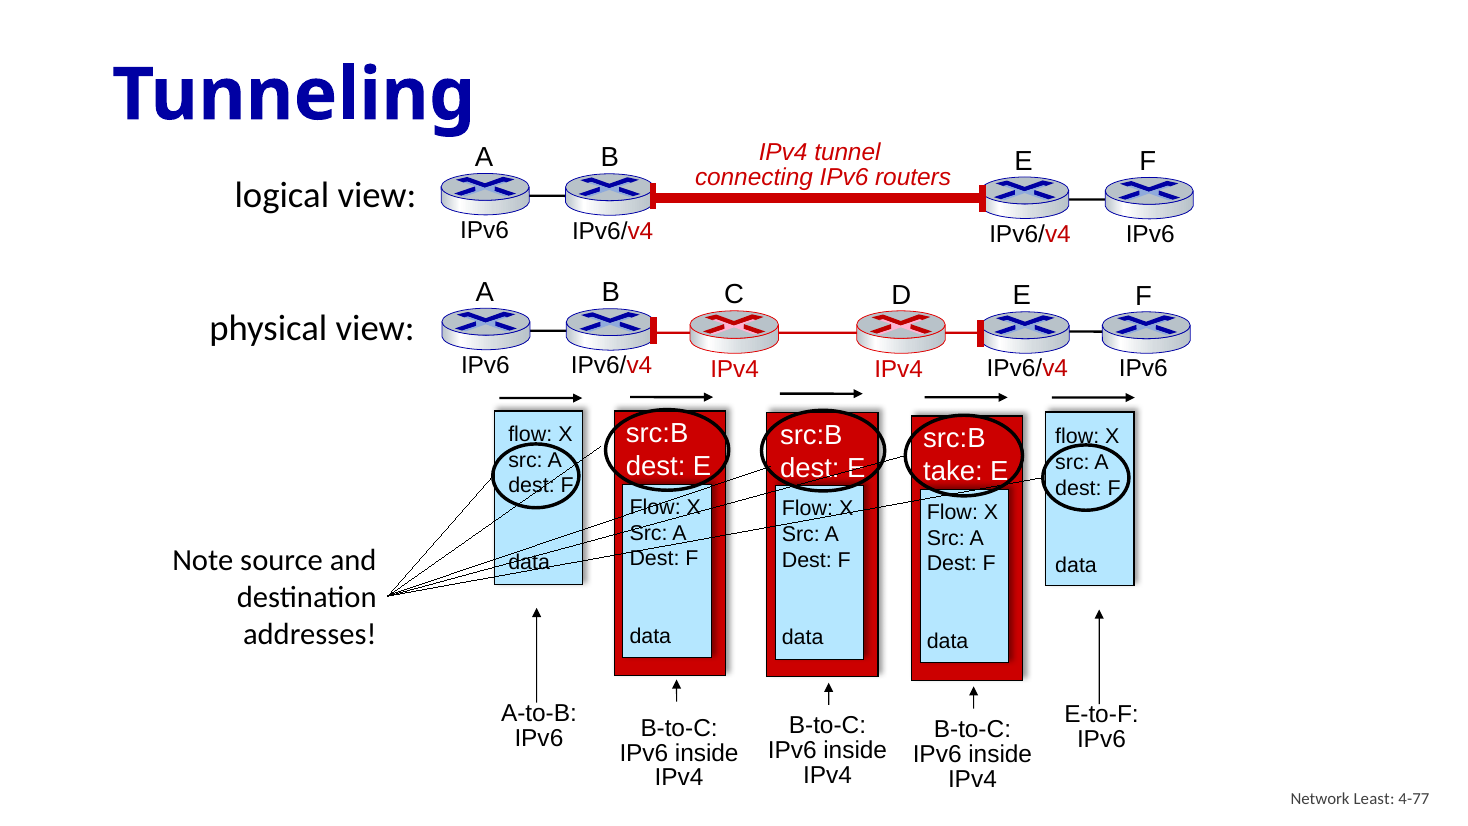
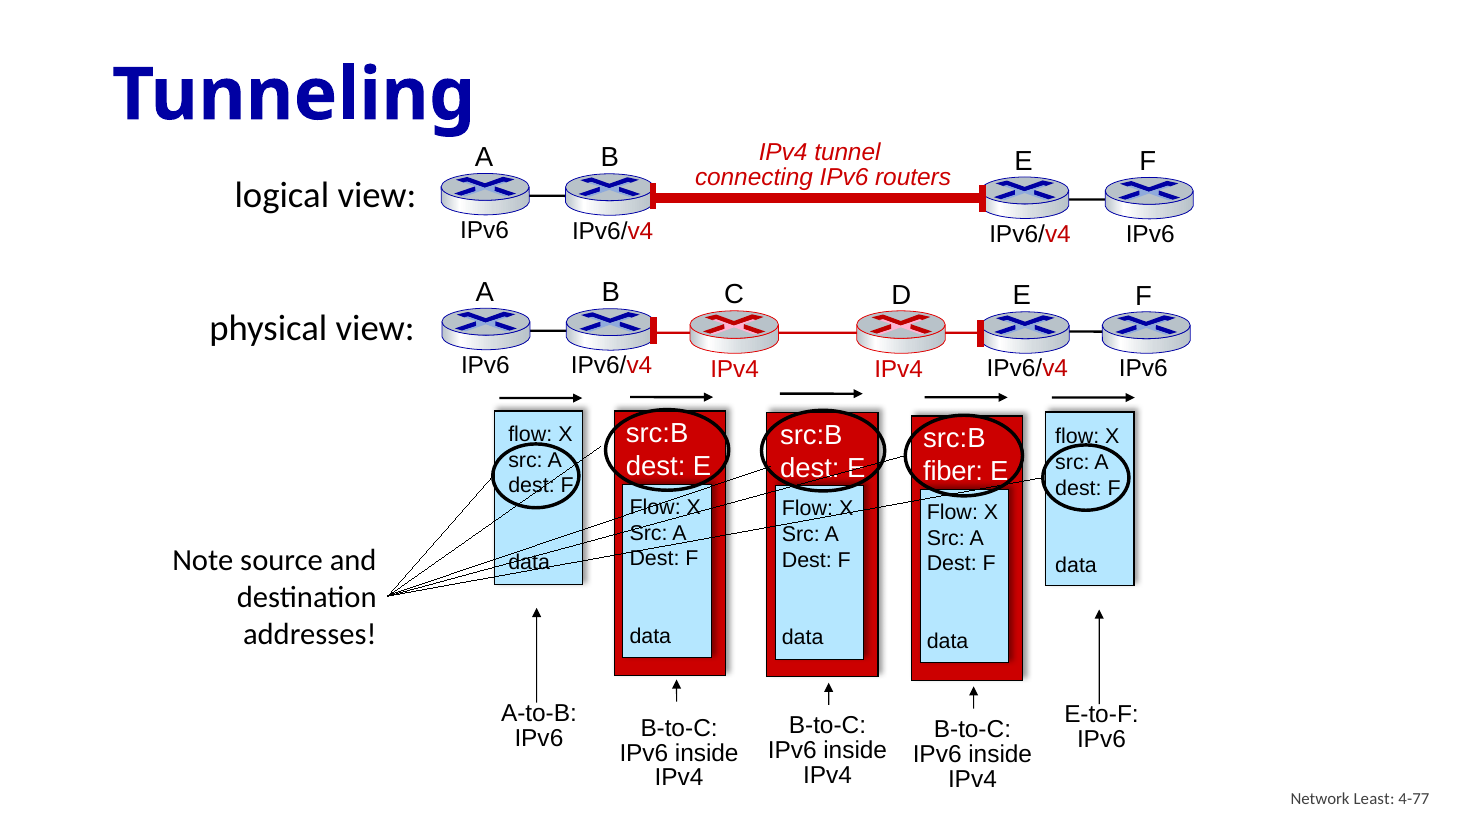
take: take -> fiber
